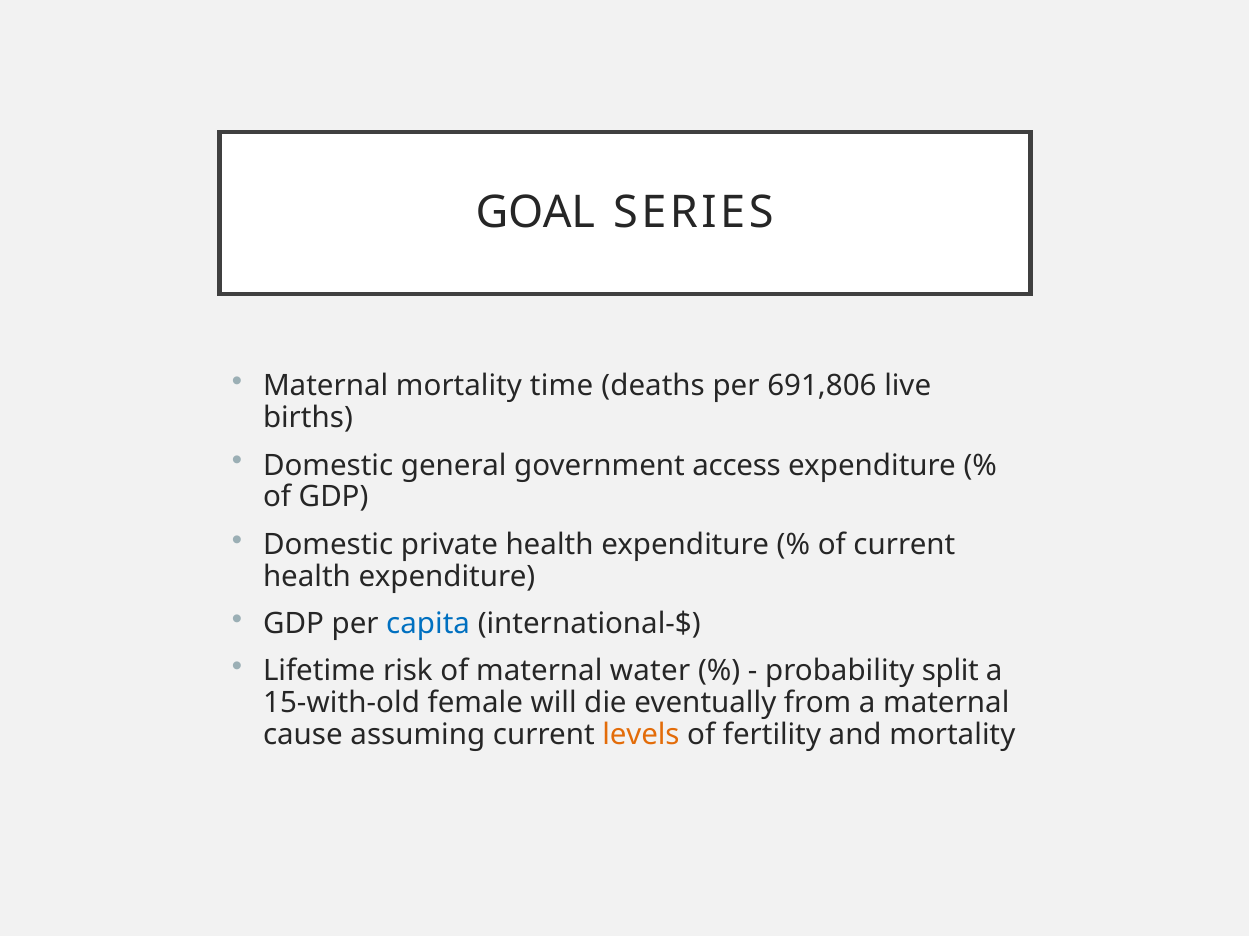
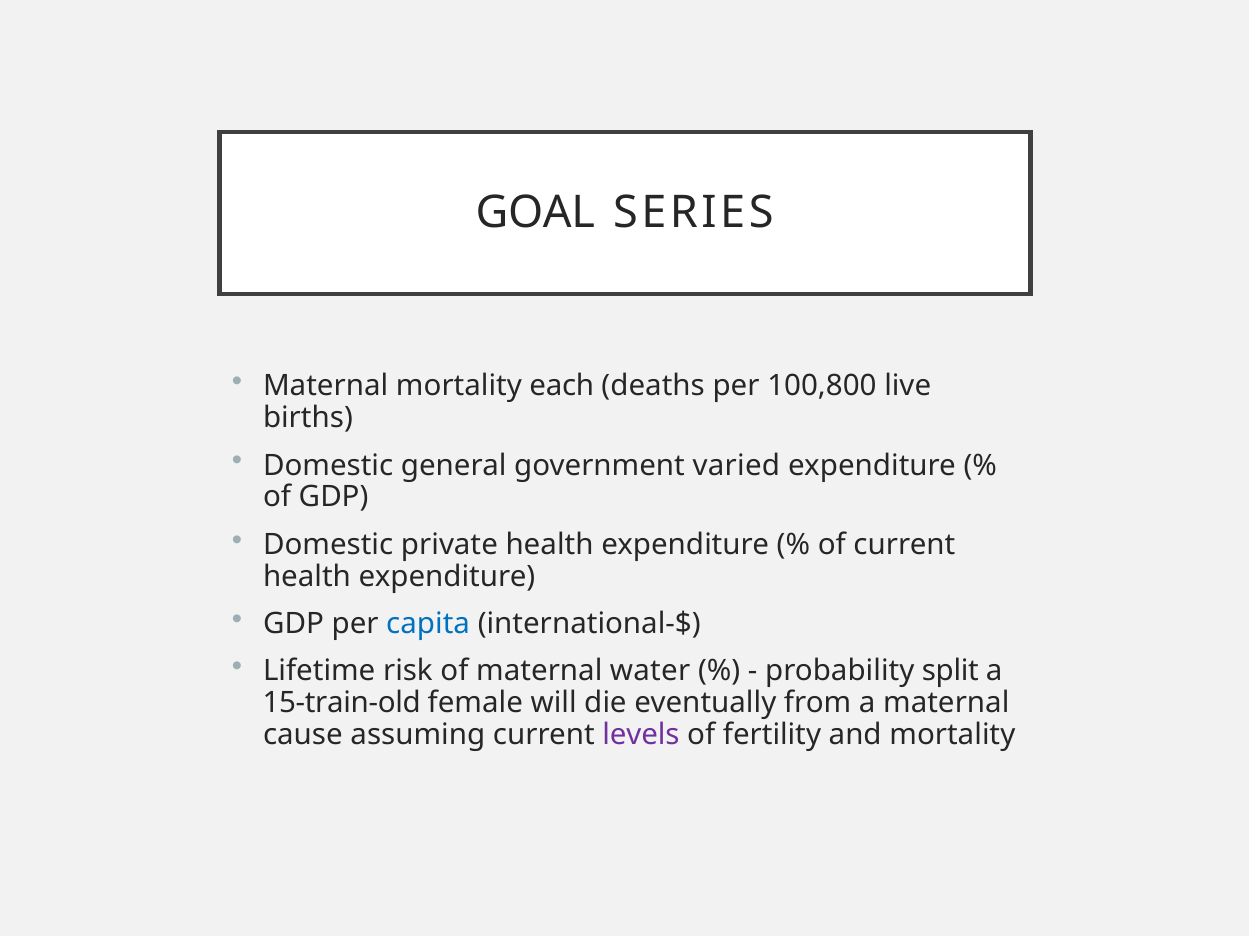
time: time -> each
691,806: 691,806 -> 100,800
access: access -> varied
15-with-old: 15-with-old -> 15-train-old
levels colour: orange -> purple
